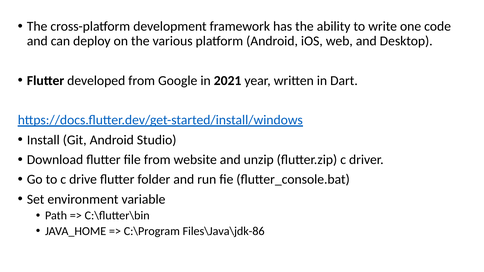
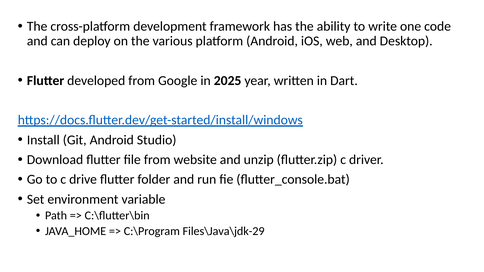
2021: 2021 -> 2025
Files\Java\jdk-86: Files\Java\jdk-86 -> Files\Java\jdk-29
